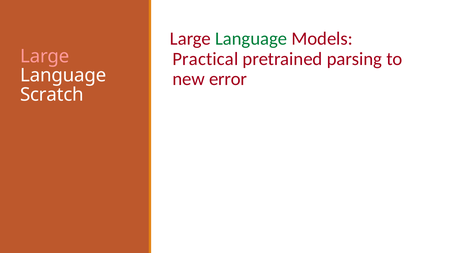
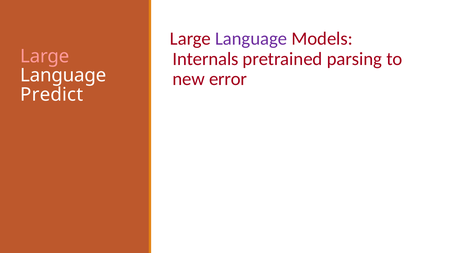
Language at (251, 39) colour: green -> purple
Practical: Practical -> Internals
Scratch: Scratch -> Predict
